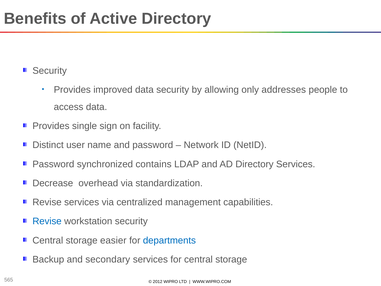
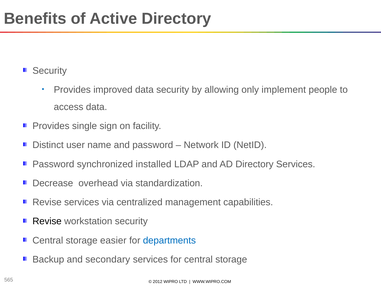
addresses: addresses -> implement
contains: contains -> installed
Revise at (47, 221) colour: blue -> black
